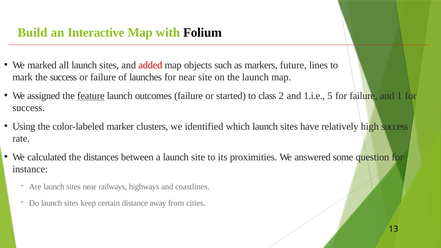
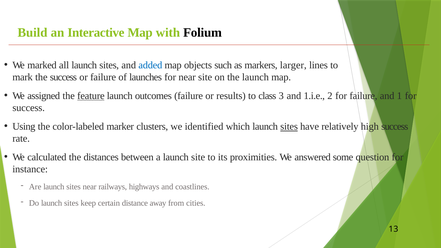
added colour: red -> blue
future: future -> larger
started: started -> results
2: 2 -> 3
5: 5 -> 2
sites at (289, 127) underline: none -> present
